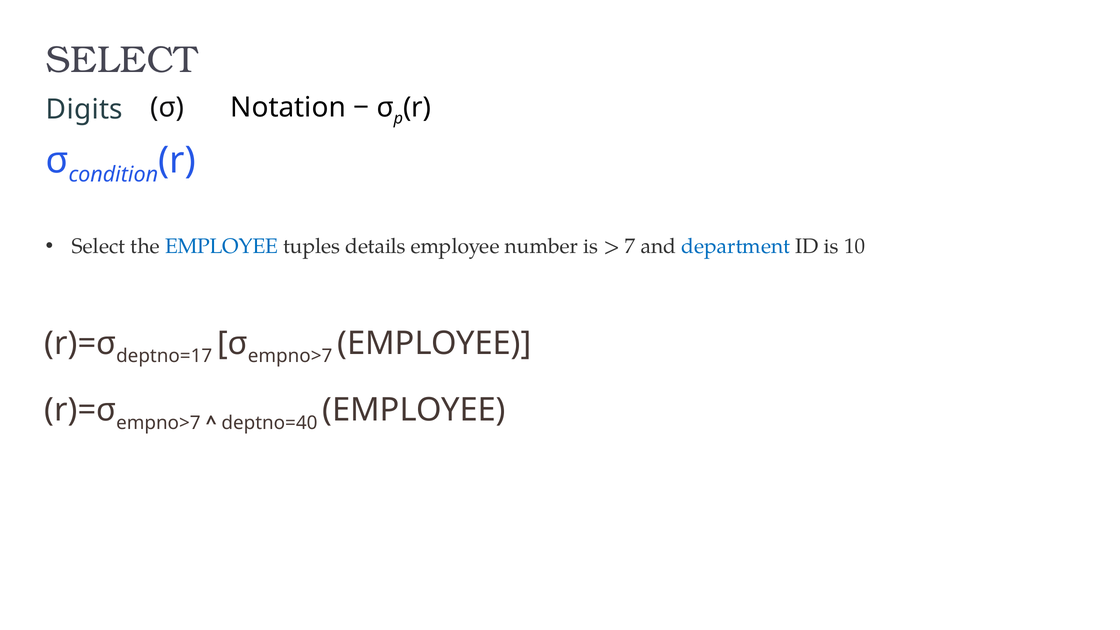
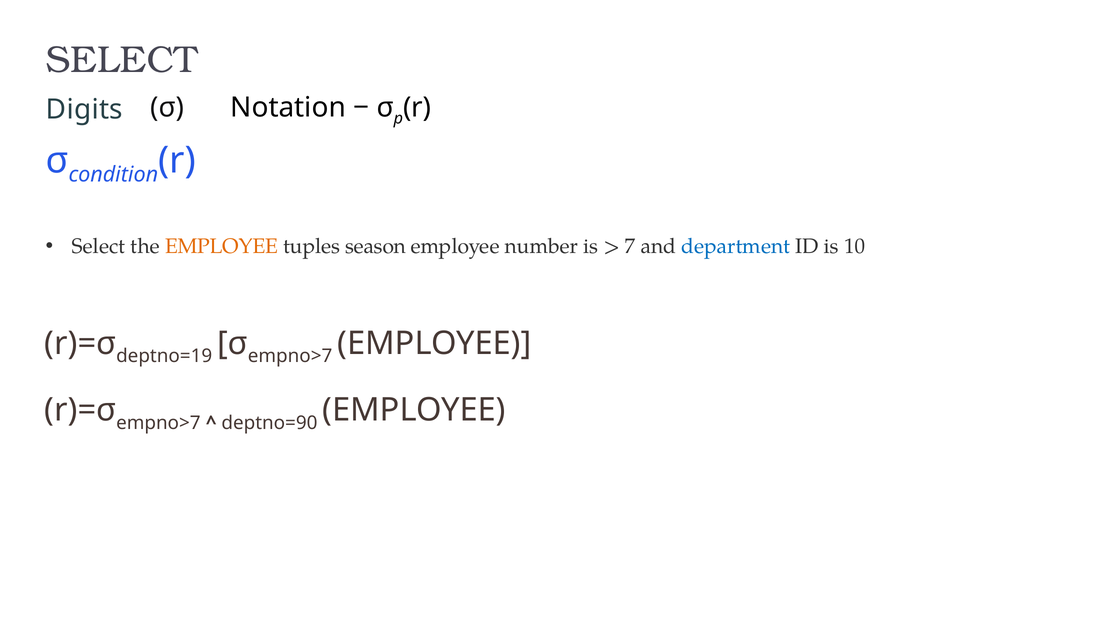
EMPLOYEE at (222, 246) colour: blue -> orange
details: details -> season
deptno=17: deptno=17 -> deptno=19
deptno=40: deptno=40 -> deptno=90
